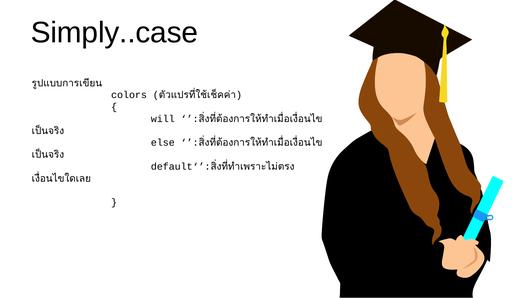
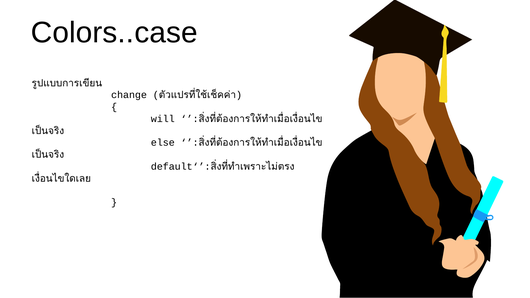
Simply..case: Simply..case -> Colors..case
colors: colors -> change
